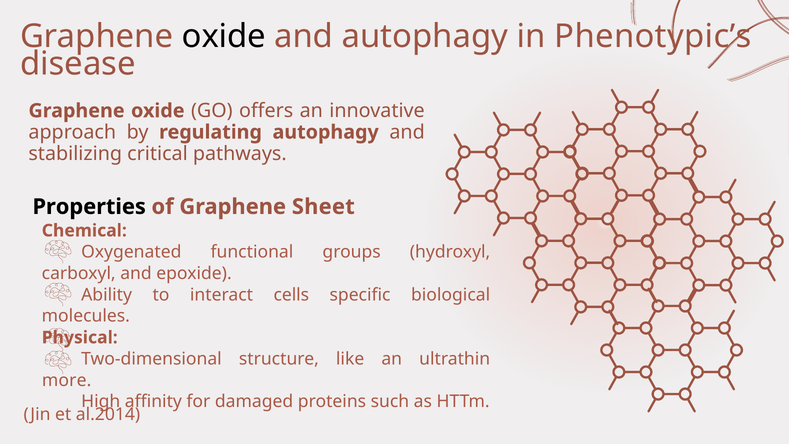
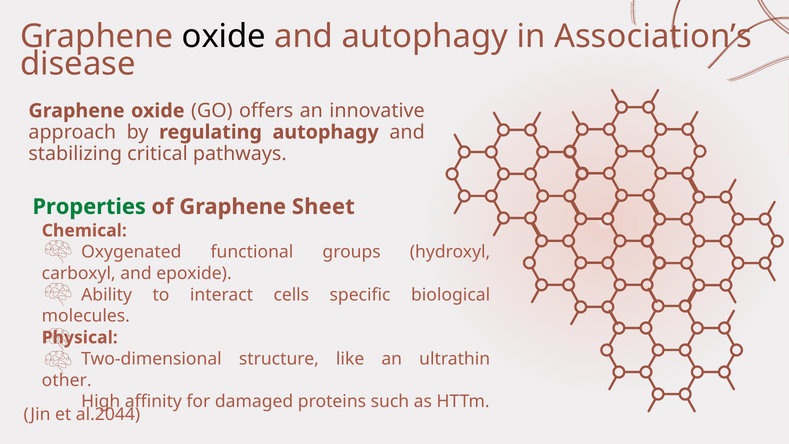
Phenotypic’s: Phenotypic’s -> Association’s
Properties colour: black -> green
more: more -> other
al.2014: al.2014 -> al.2044
